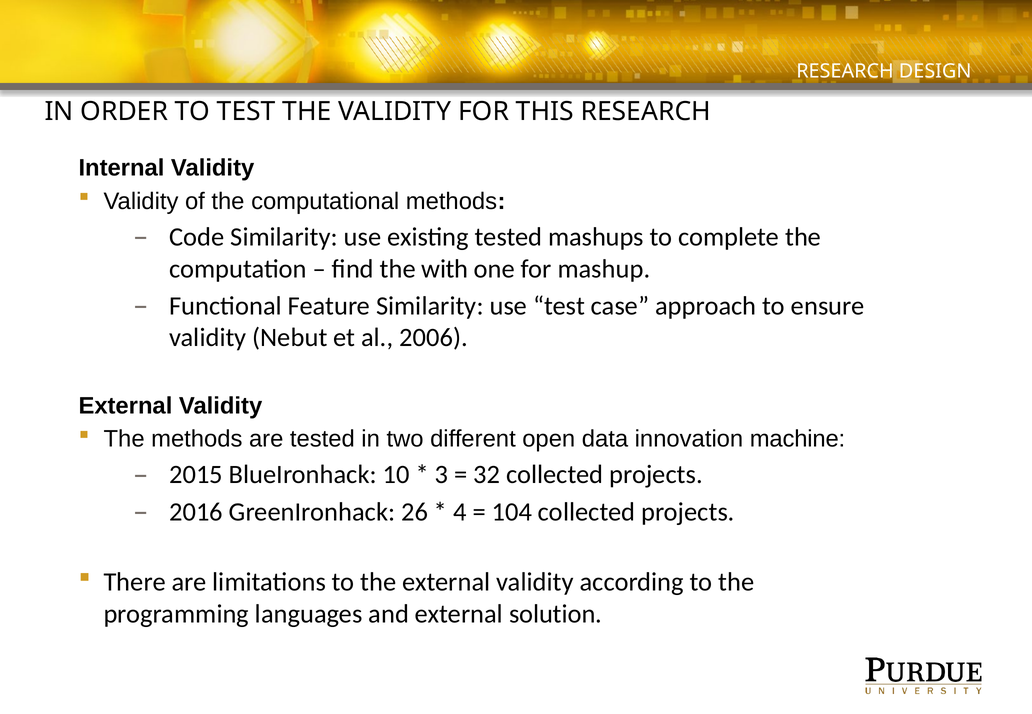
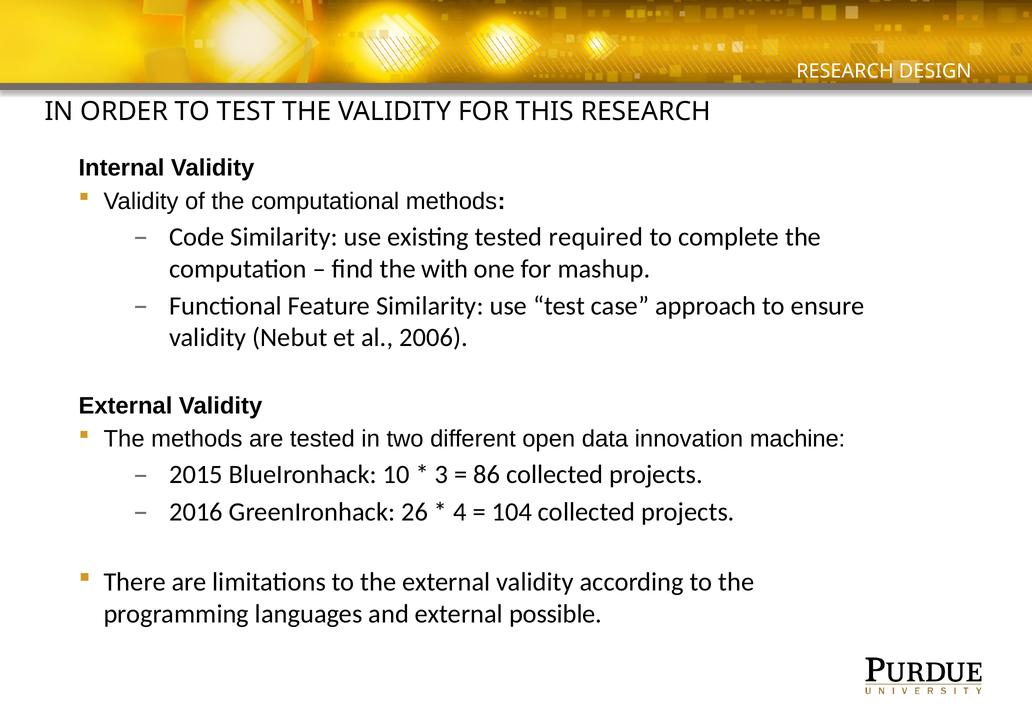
mashups: mashups -> required
32: 32 -> 86
solution: solution -> possible
